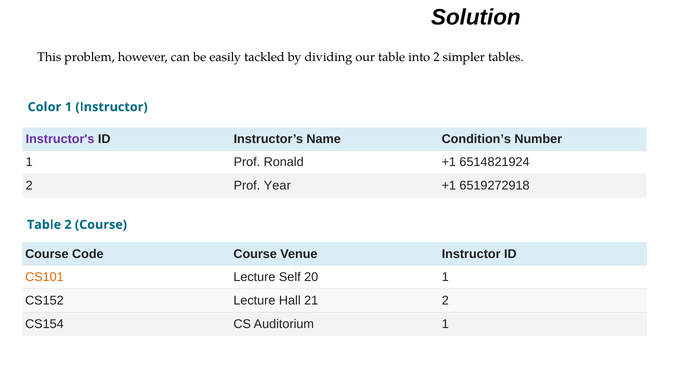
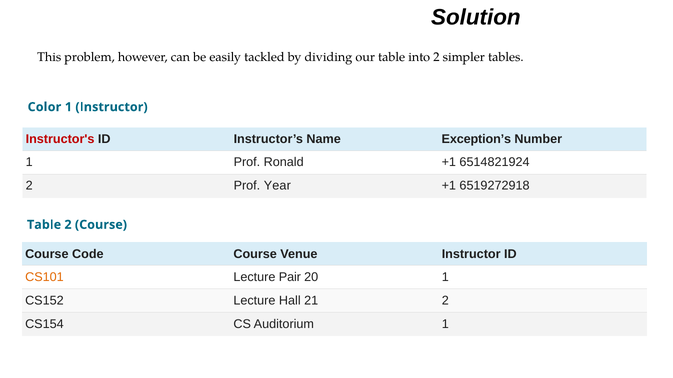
Instructor's colour: purple -> red
Condition’s: Condition’s -> Exception’s
Self: Self -> Pair
